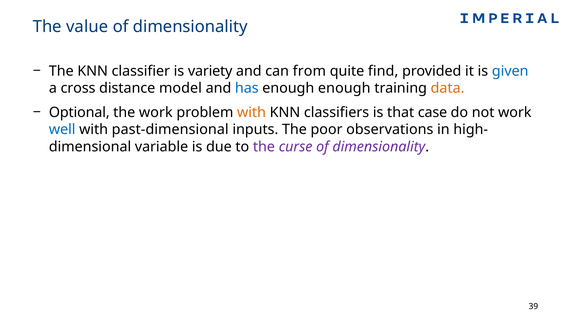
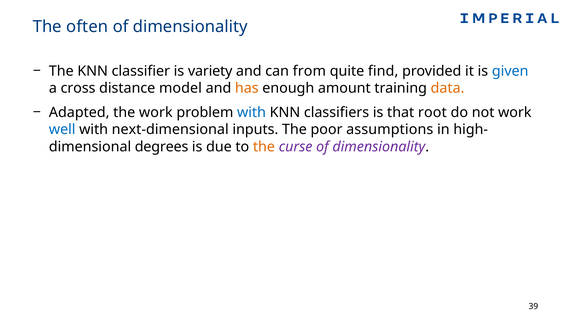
value: value -> often
has colour: blue -> orange
enough enough: enough -> amount
Optional: Optional -> Adapted
with at (252, 112) colour: orange -> blue
case: case -> root
past-dimensional: past-dimensional -> next-dimensional
observations: observations -> assumptions
variable: variable -> degrees
the at (264, 147) colour: purple -> orange
